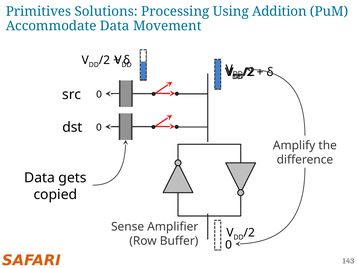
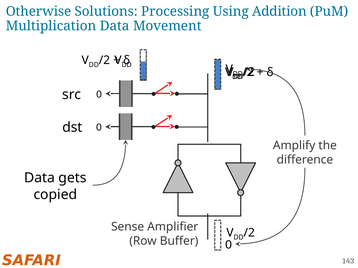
Primitives: Primitives -> Otherwise
Accommodate: Accommodate -> Multiplication
